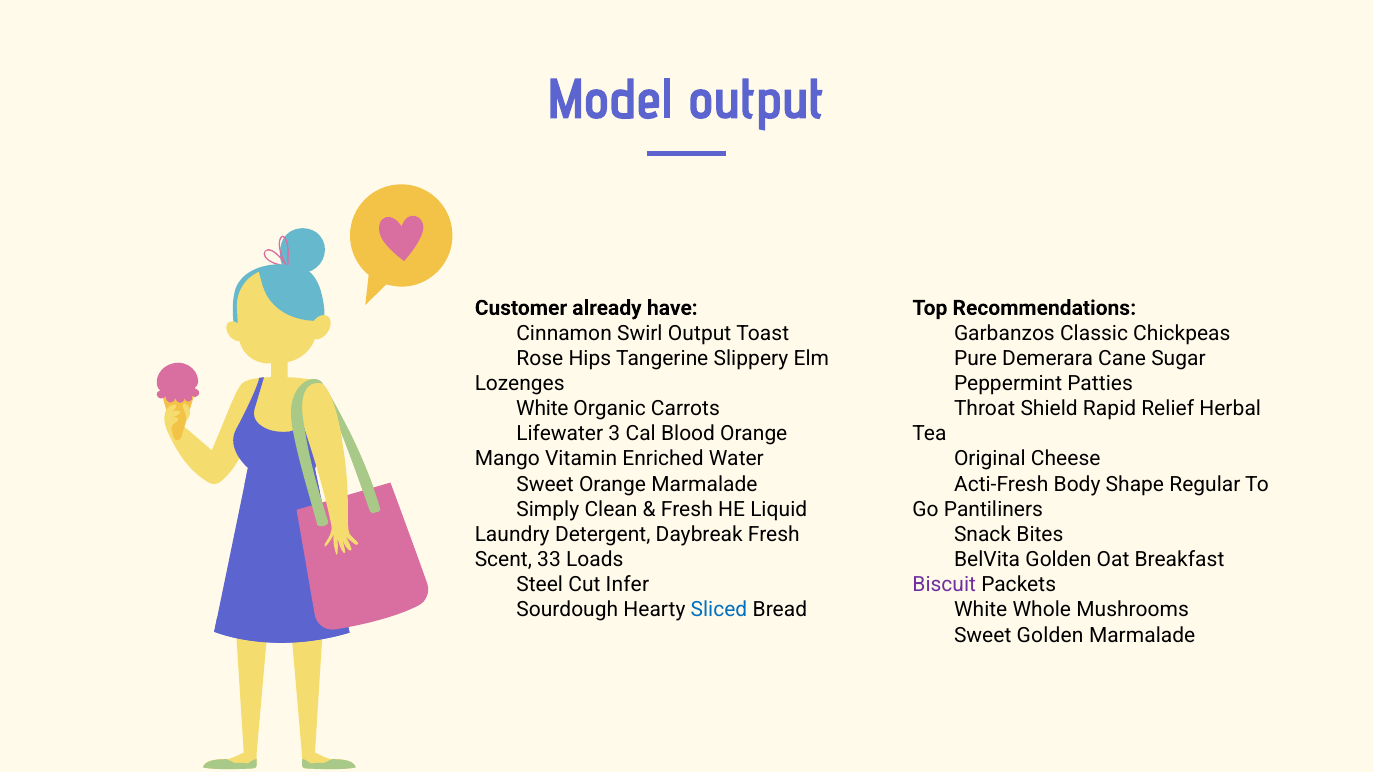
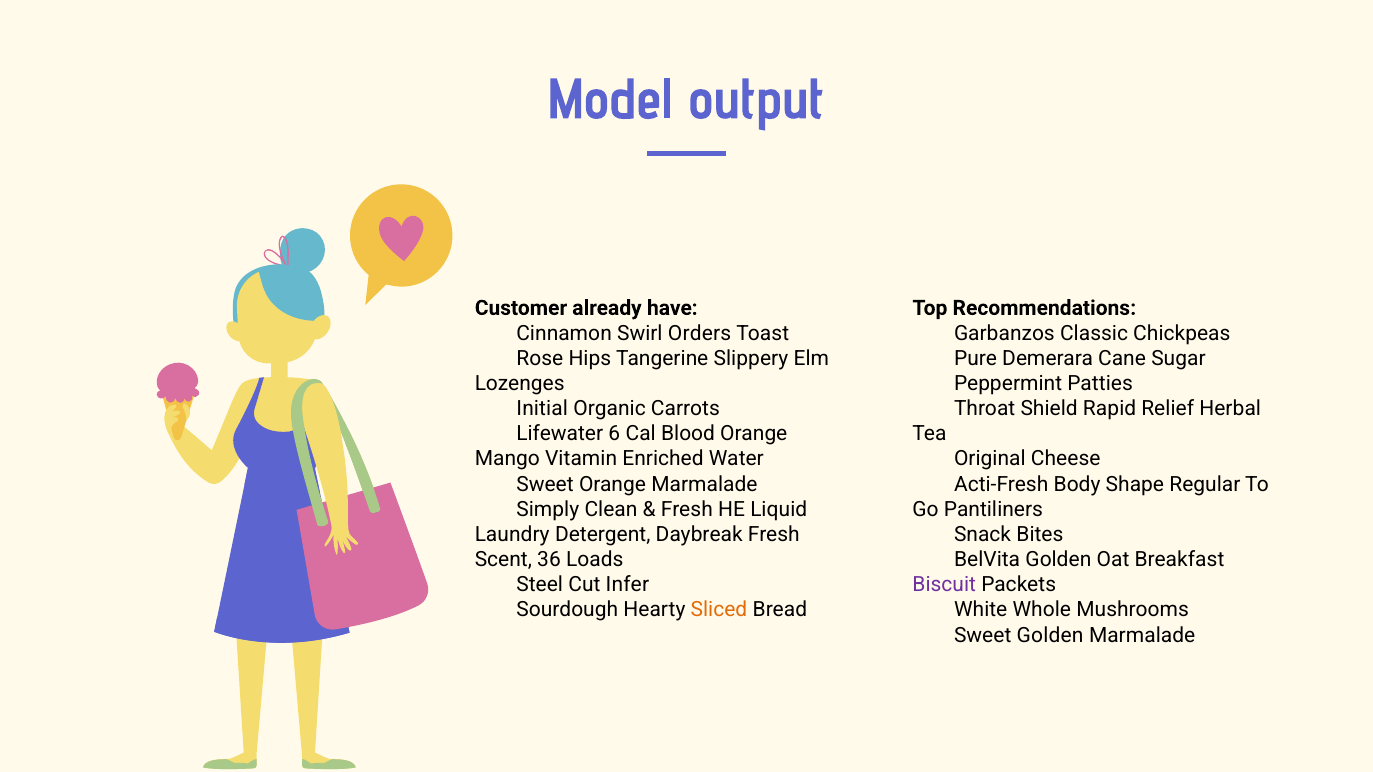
Swirl Output: Output -> Orders
White at (542, 409): White -> Initial
3: 3 -> 6
33: 33 -> 36
Sliced colour: blue -> orange
